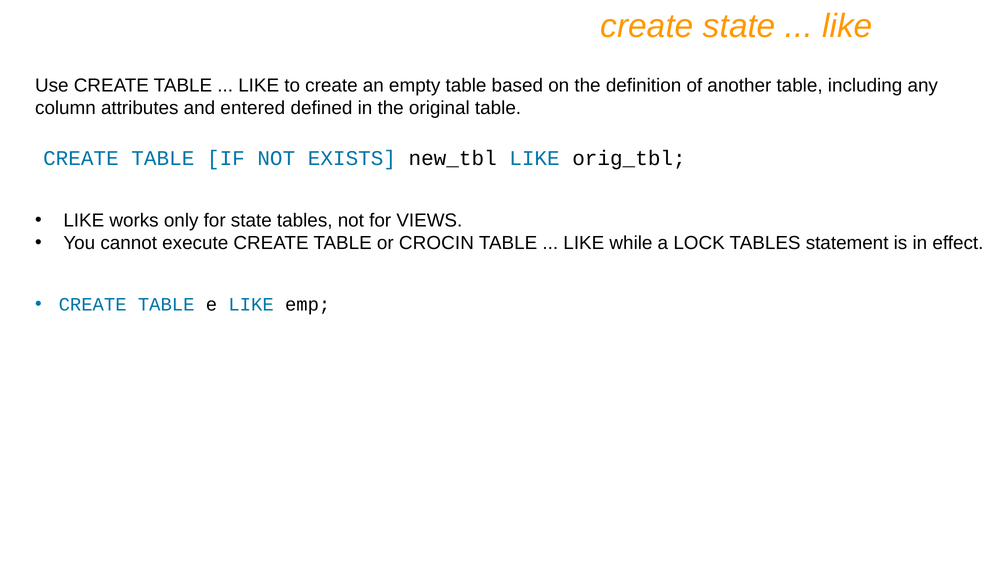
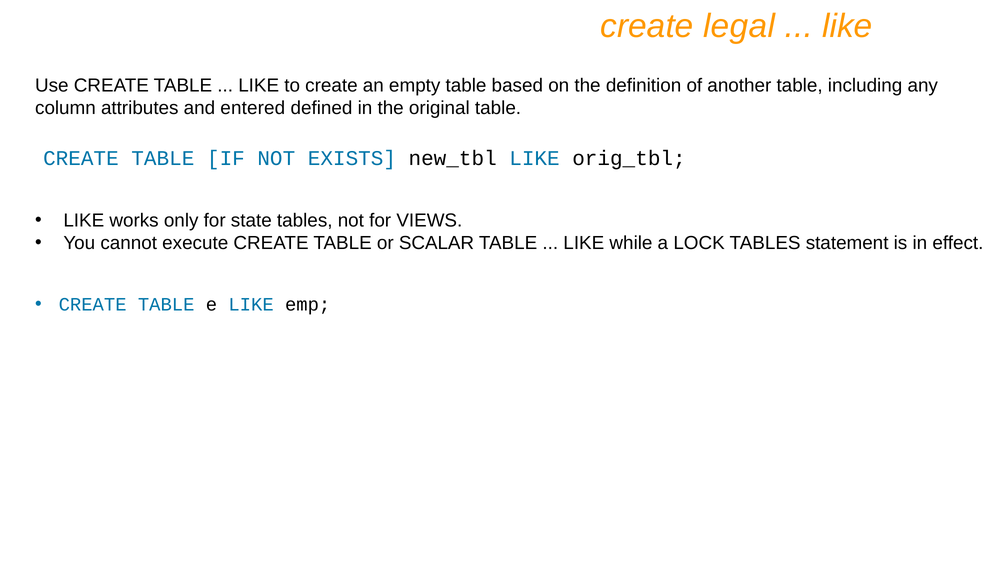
create state: state -> legal
CROCIN: CROCIN -> SCALAR
